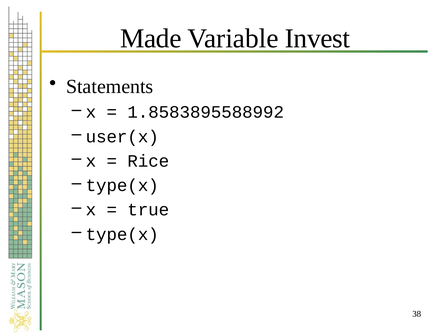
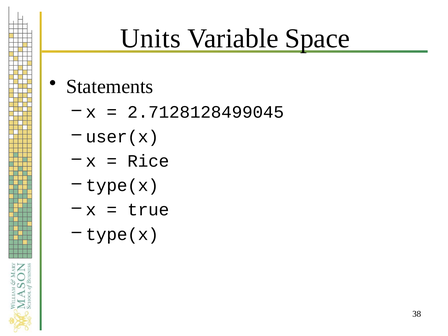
Made: Made -> Units
Invest: Invest -> Space
1.8583895588992: 1.8583895588992 -> 2.7128128499045
